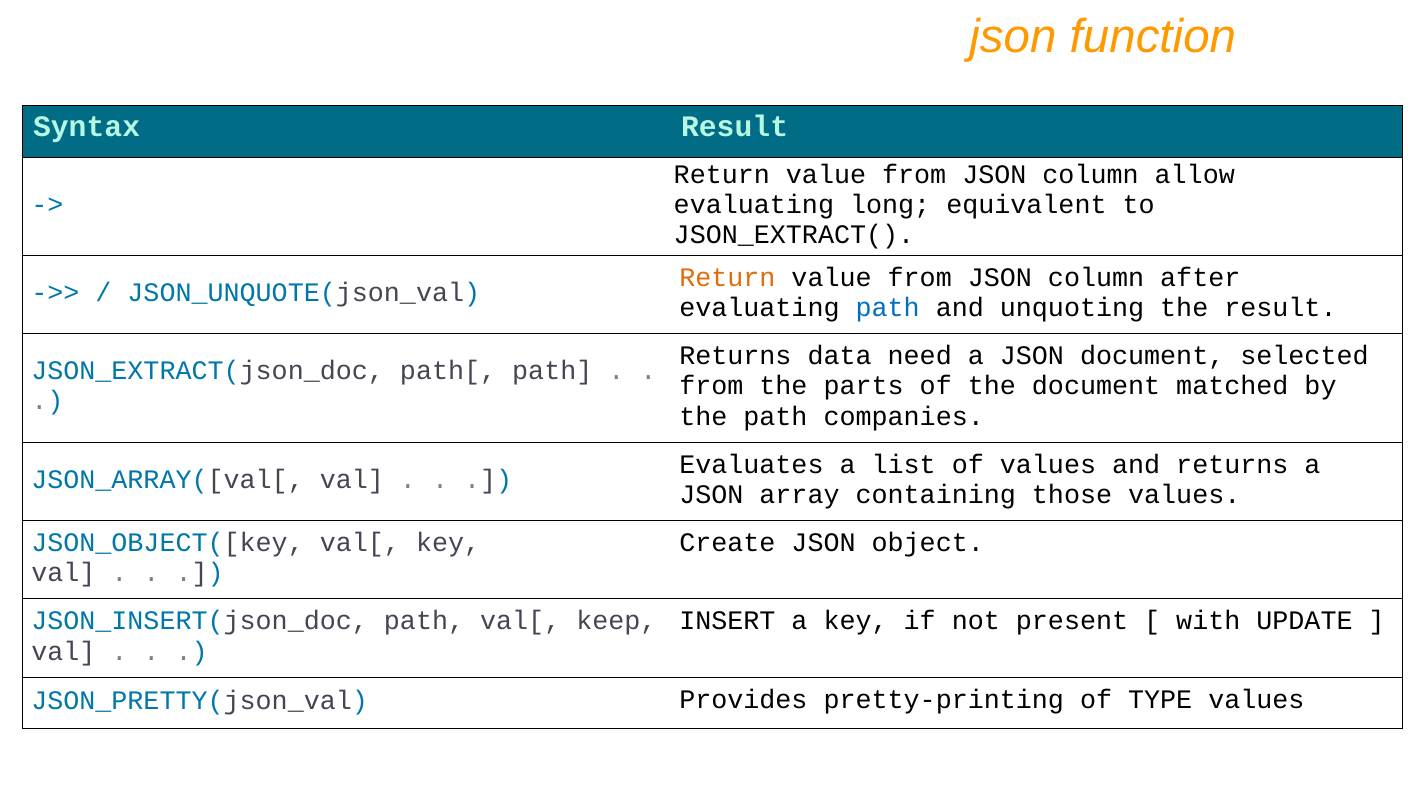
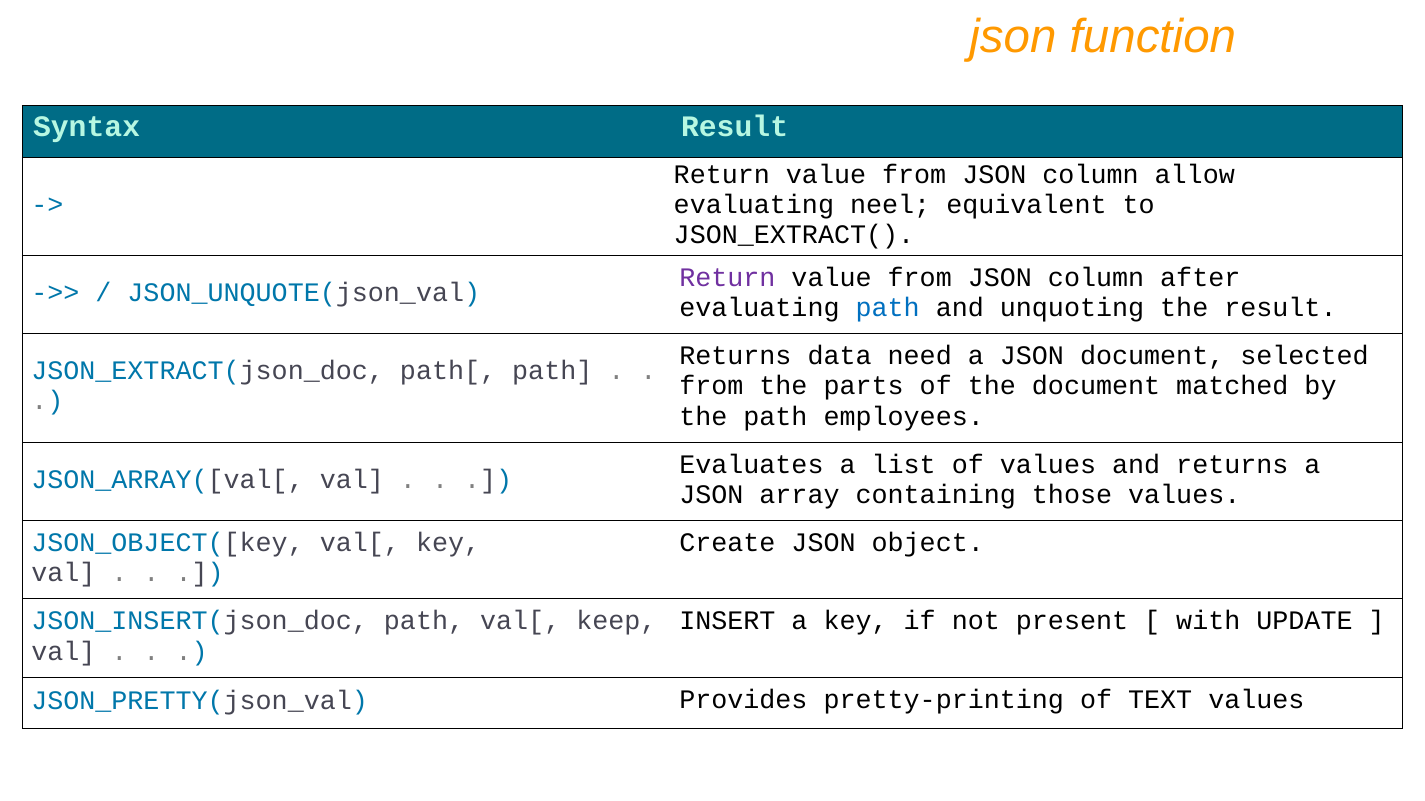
long: long -> neel
Return at (727, 278) colour: orange -> purple
companies: companies -> employees
TYPE: TYPE -> TEXT
